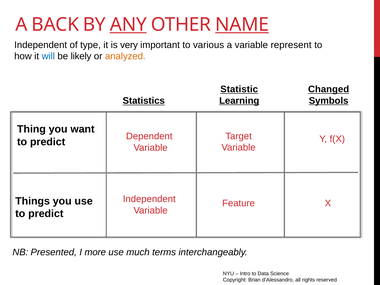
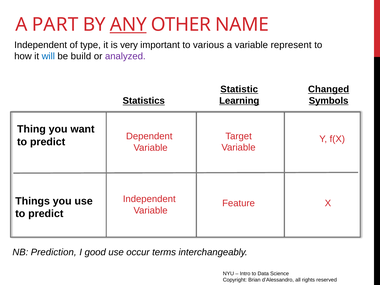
BACK: BACK -> PART
NAME underline: present -> none
likely: likely -> build
analyzed colour: orange -> purple
Presented: Presented -> Prediction
more: more -> good
much: much -> occur
